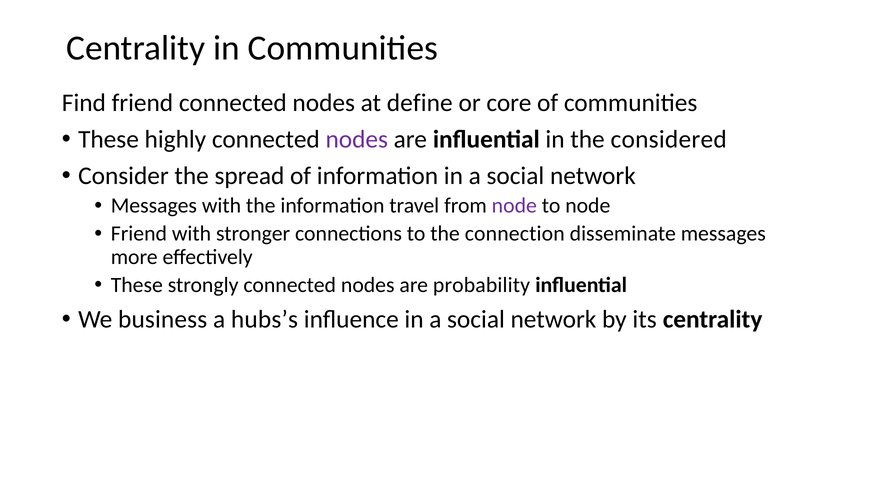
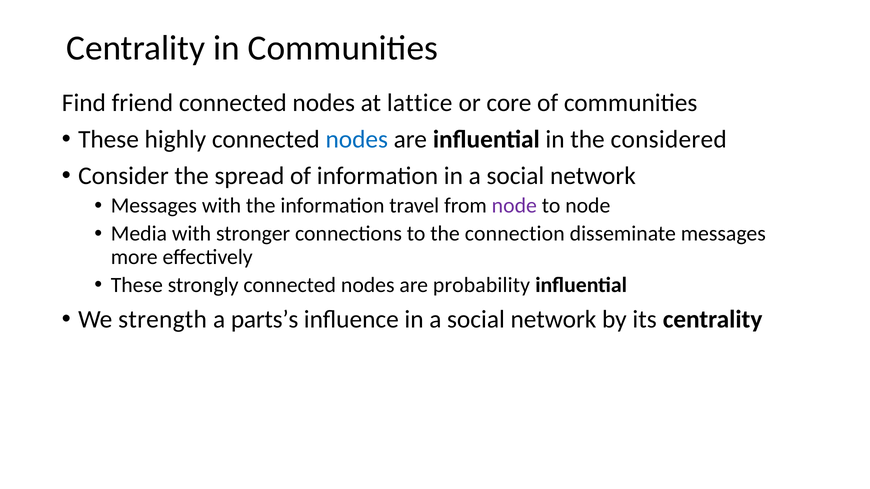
define: define -> lattice
nodes at (357, 139) colour: purple -> blue
Friend at (139, 234): Friend -> Media
business: business -> strength
hubs’s: hubs’s -> parts’s
